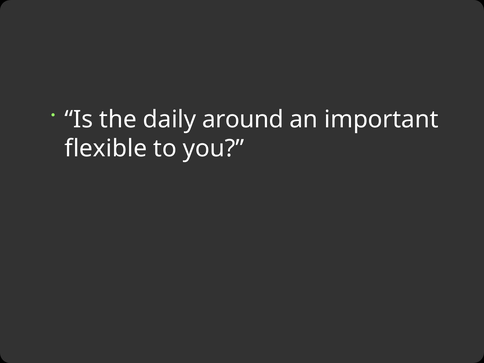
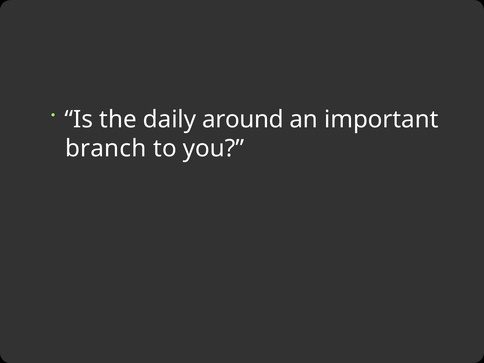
flexible: flexible -> branch
